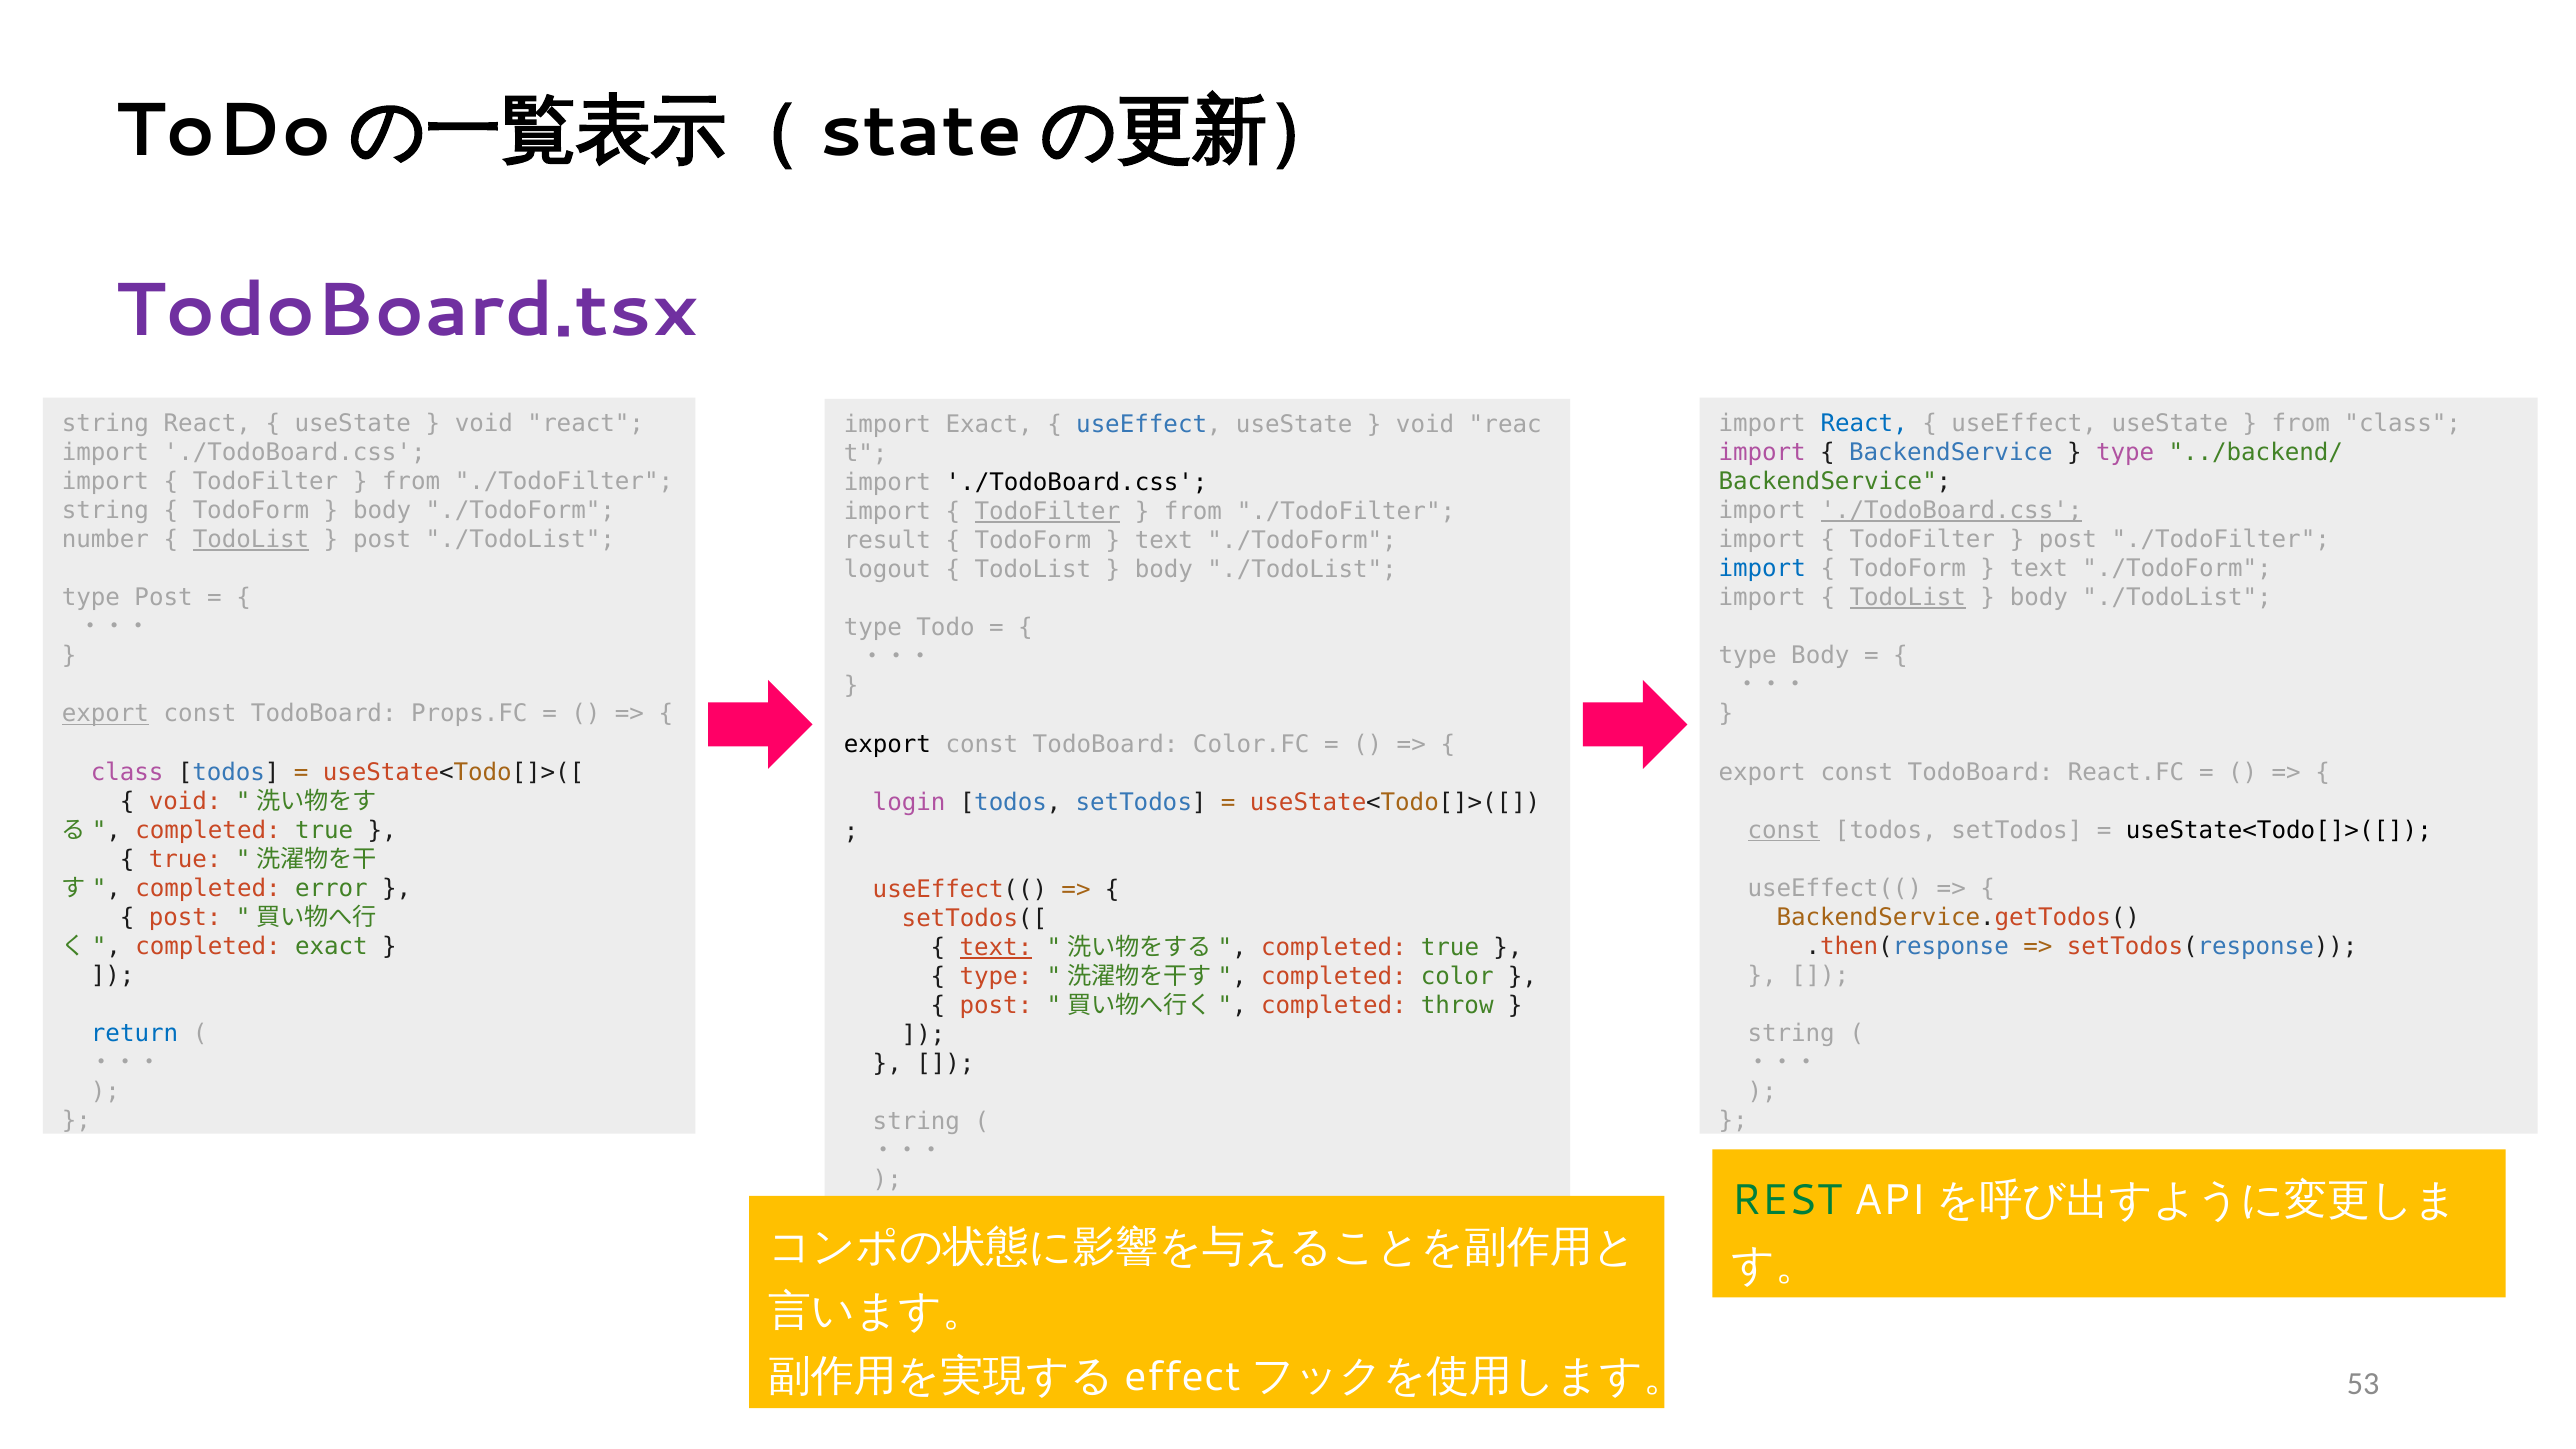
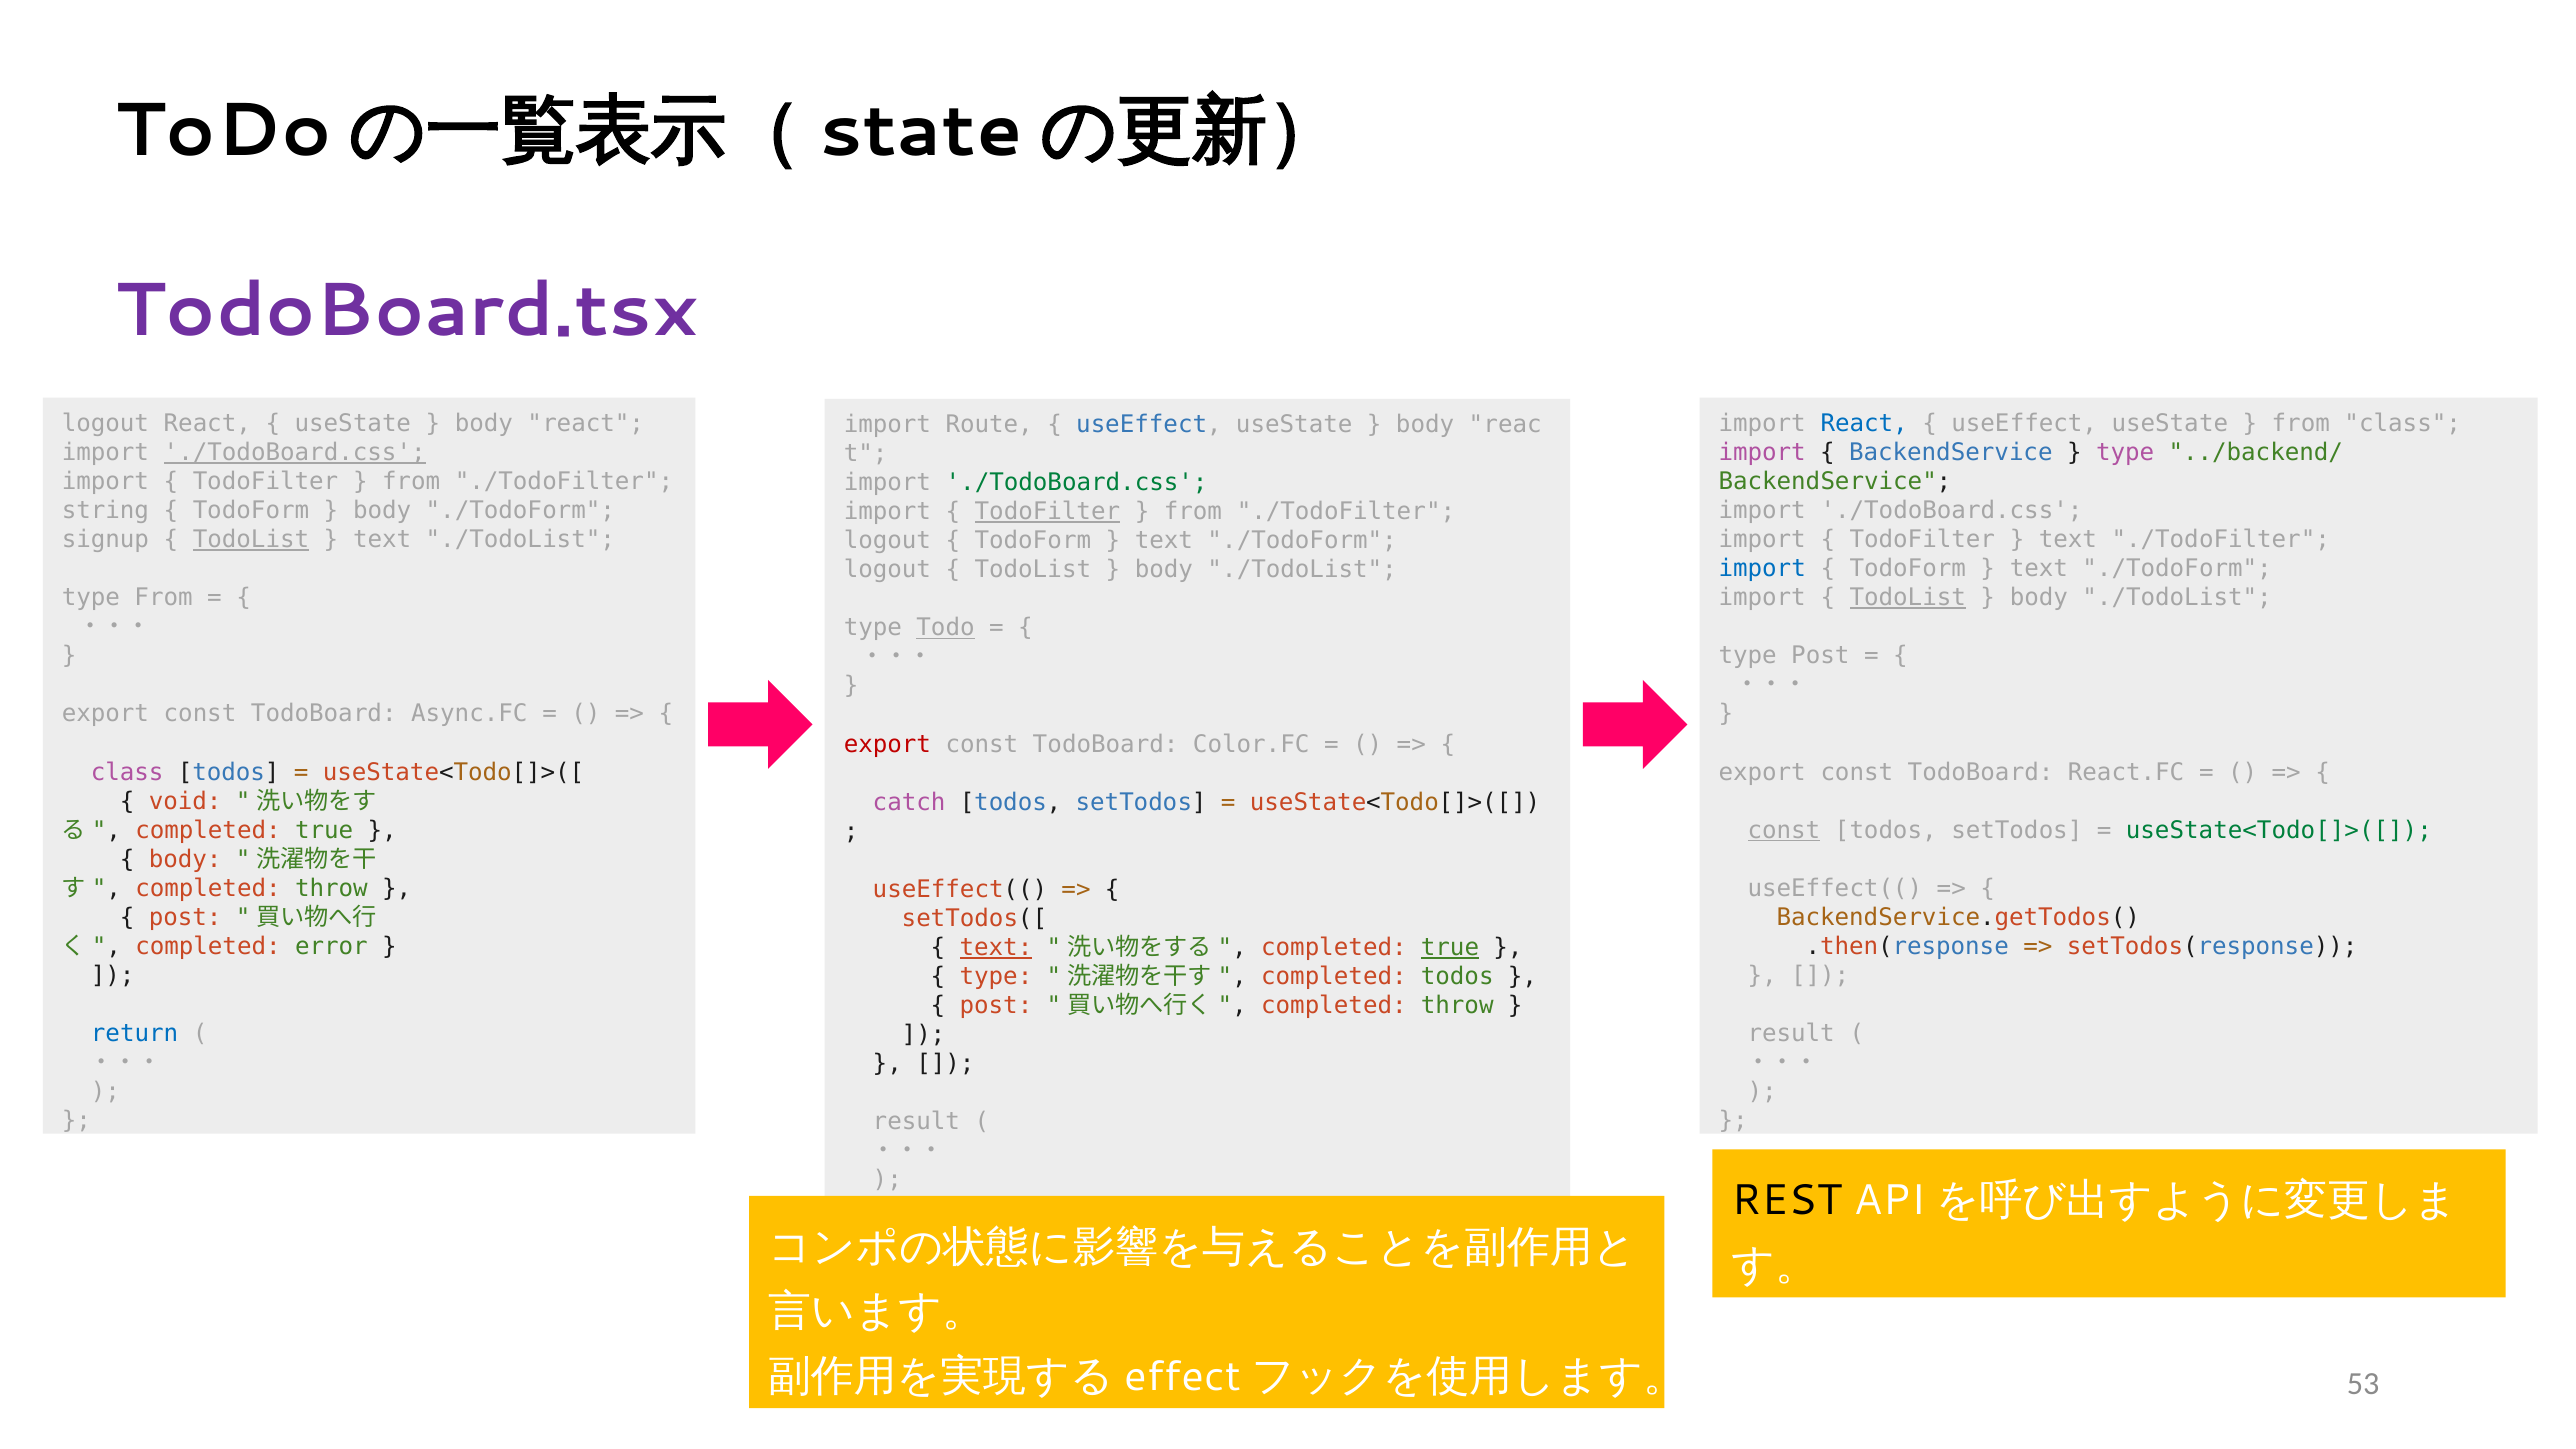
string at (105, 423): string -> logout
void at (484, 423): void -> body
import Exact: Exact -> Route
void at (1425, 425): void -> body
./TodoBoard.css at (295, 452) underline: none -> present
./TodoBoard.css at (1077, 483) colour: black -> green
./TodoBoard.css at (1951, 511) underline: present -> none
number: number -> signup
post at (382, 540): post -> text
post at (2068, 540): post -> text
result at (887, 541): result -> logout
type Post: Post -> From
Todo underline: none -> present
type Body: Body -> Post
export at (105, 714) underline: present -> none
Props.FC: Props.FC -> Async.FC
export at (887, 744) colour: black -> red
login: login -> catch
useState<Todo[]>([ at (2279, 830) colour: black -> green
true at (185, 859): true -> body
error at (331, 888): error -> throw
completed exact: exact -> error
true at (1450, 948) underline: none -> present
completed color: color -> todos
string at (1791, 1034): string -> result
string at (916, 1122): string -> result
REST colour: green -> black
